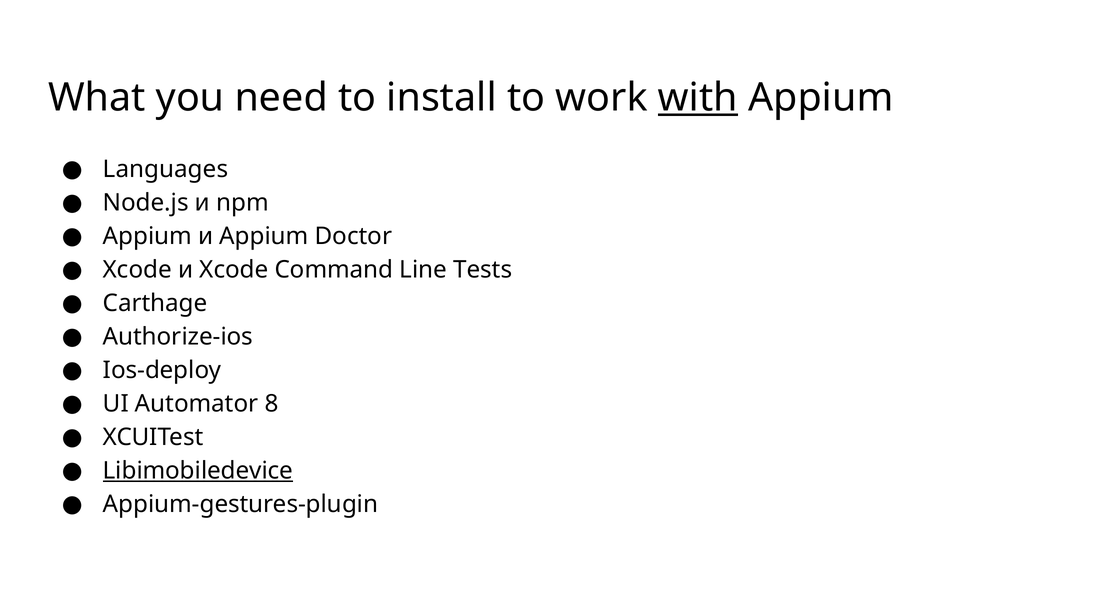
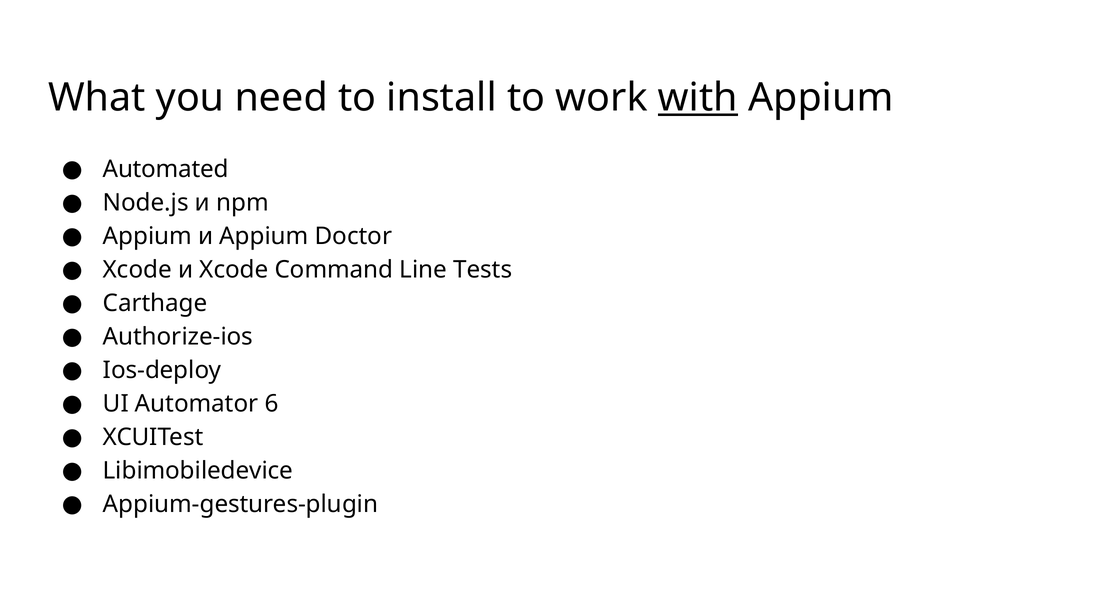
Languages: Languages -> Automated
8: 8 -> 6
Libimobiledevice underline: present -> none
